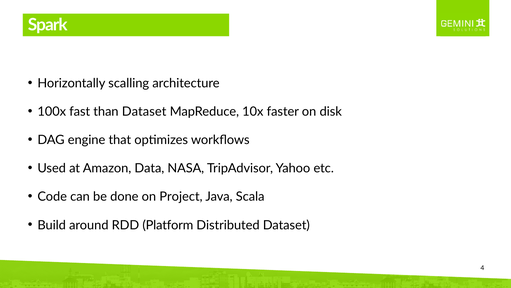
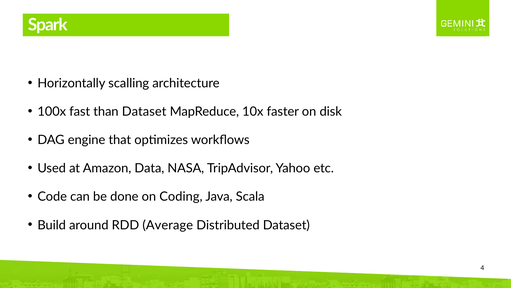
Project: Project -> Coding
Platform: Platform -> Average
